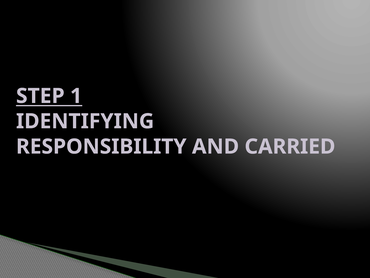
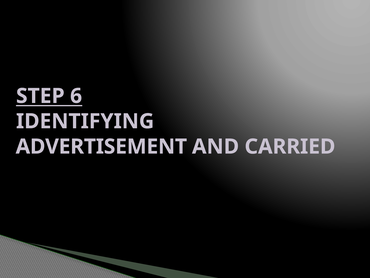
1: 1 -> 6
RESPONSIBILITY: RESPONSIBILITY -> ADVERTISEMENT
